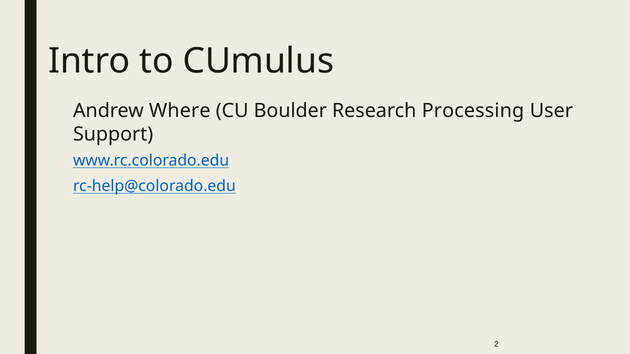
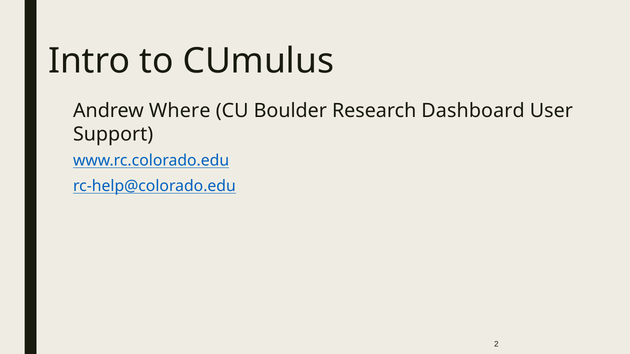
Processing: Processing -> Dashboard
